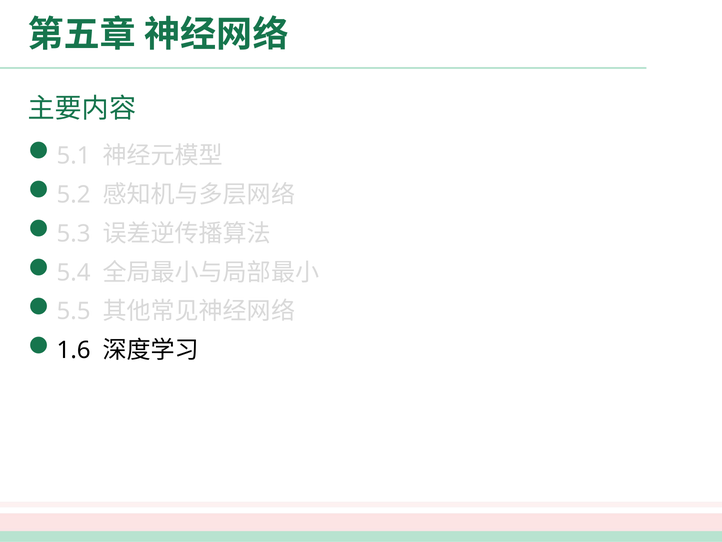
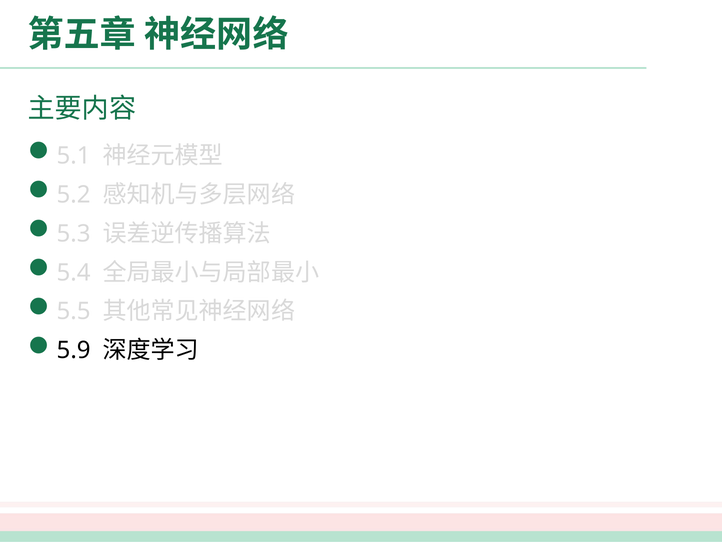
1.6: 1.6 -> 5.9
